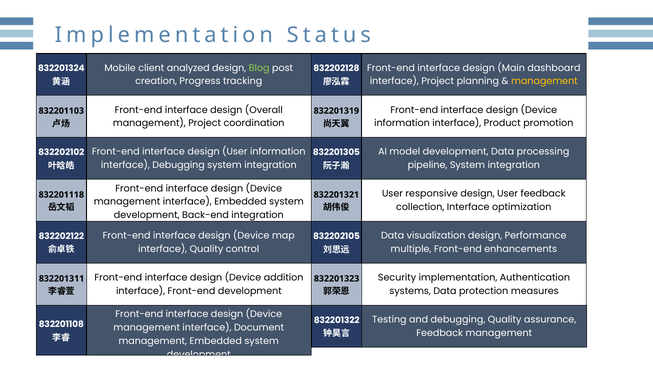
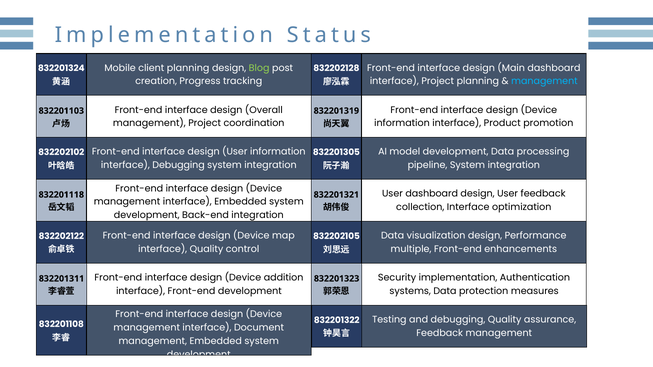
client analyzed: analyzed -> planning
management at (544, 81) colour: yellow -> light blue
User responsive: responsive -> dashboard
